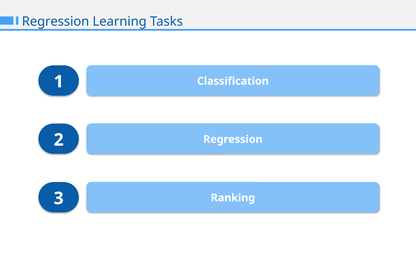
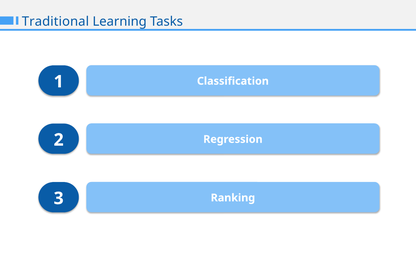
Regression at (56, 21): Regression -> Traditional
